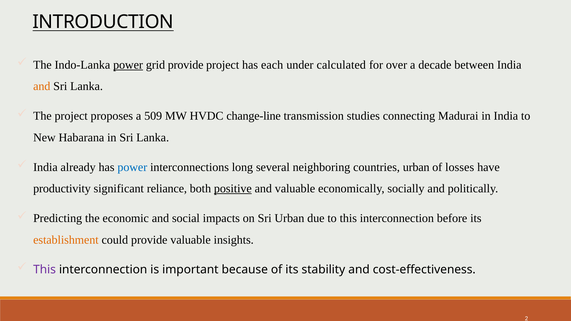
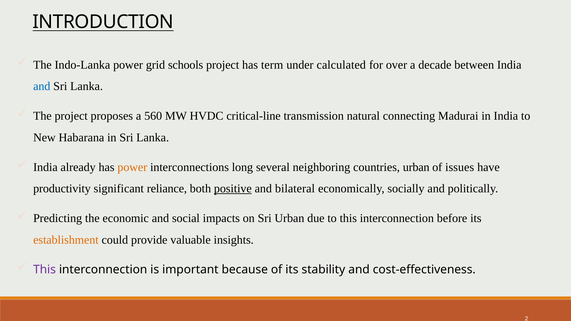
power at (128, 65) underline: present -> none
grid provide: provide -> schools
each: each -> term
and at (42, 86) colour: orange -> blue
509: 509 -> 560
change-line: change-line -> critical-line
studies: studies -> natural
power at (132, 167) colour: blue -> orange
losses: losses -> issues
and valuable: valuable -> bilateral
